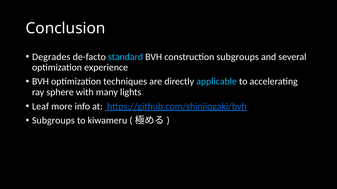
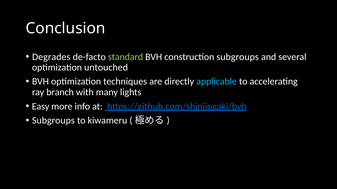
standard colour: light blue -> light green
experience: experience -> untouched
sphere: sphere -> branch
Leaf: Leaf -> Easy
